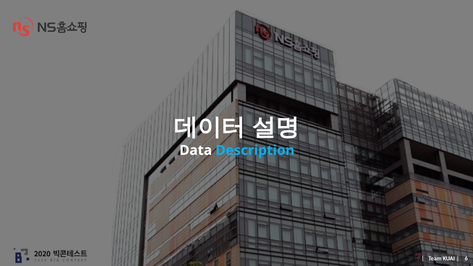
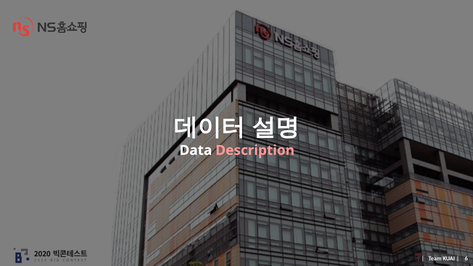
Description colour: light blue -> pink
